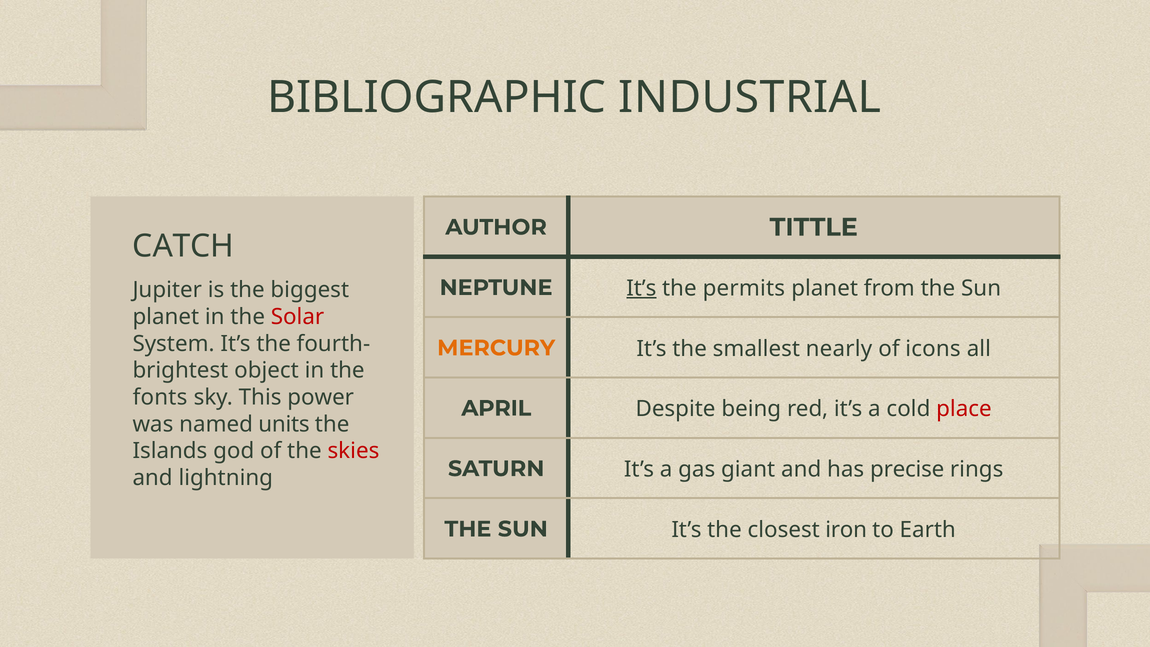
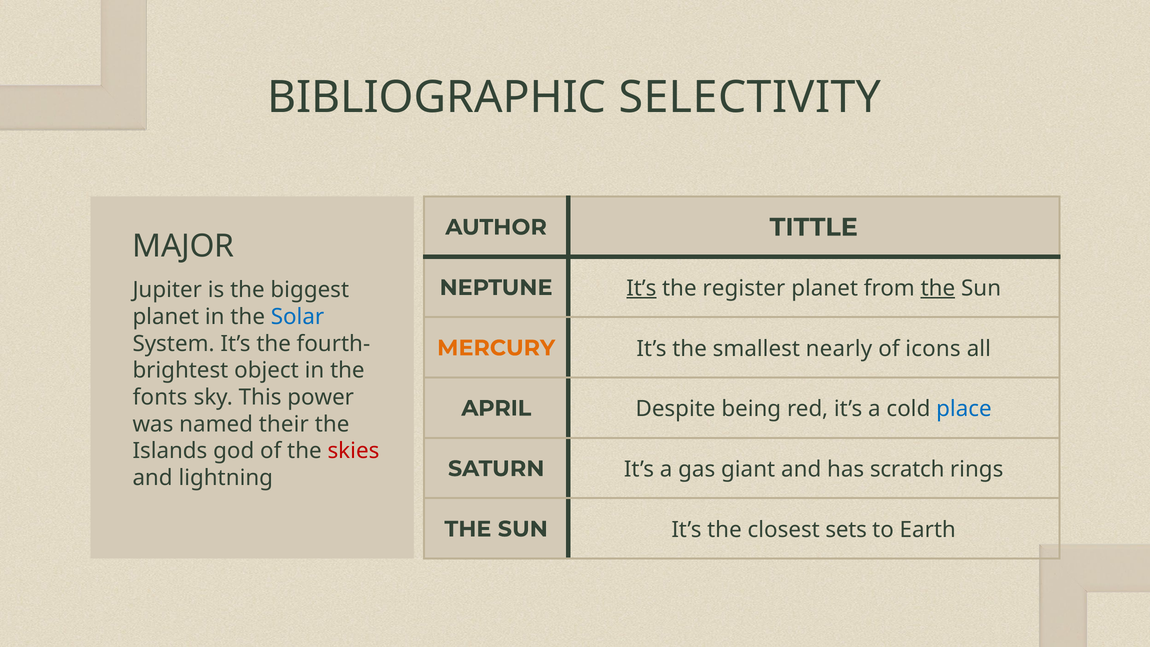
INDUSTRIAL: INDUSTRIAL -> SELECTIVITY
CATCH: CATCH -> MAJOR
permits: permits -> register
the at (938, 288) underline: none -> present
Solar colour: red -> blue
place colour: red -> blue
units: units -> their
precise: precise -> scratch
iron: iron -> sets
